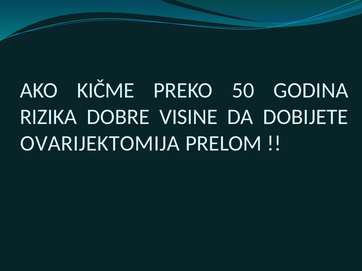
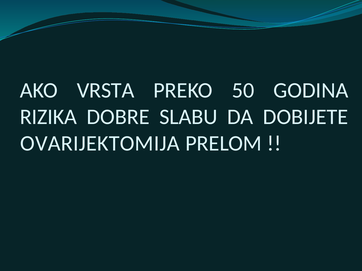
KIČME: KIČME -> VRSTA
VISINE: VISINE -> SLABU
